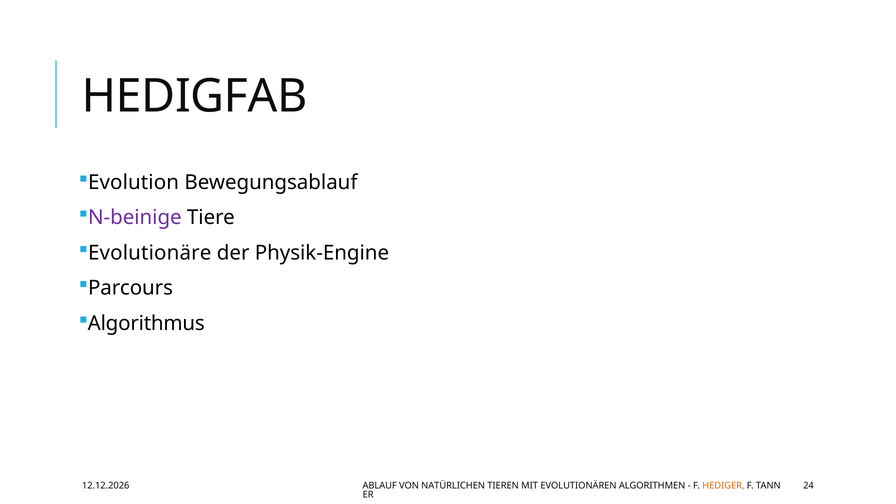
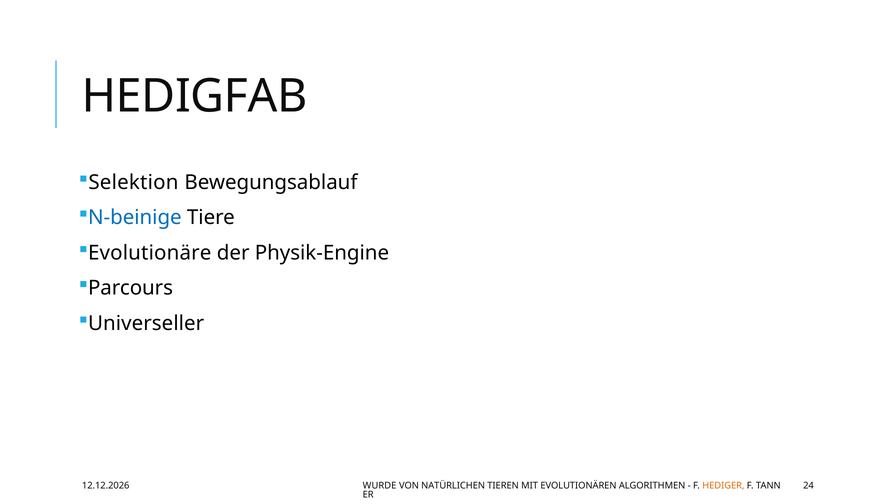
Evolution: Evolution -> Selektion
N-beinige colour: purple -> blue
Algorithmus: Algorithmus -> Universeller
ABLAUF: ABLAUF -> WURDE
